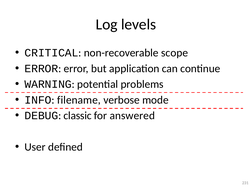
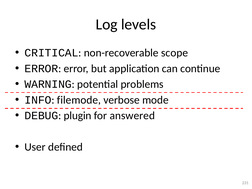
filename: filename -> filemode
classic: classic -> plugin
